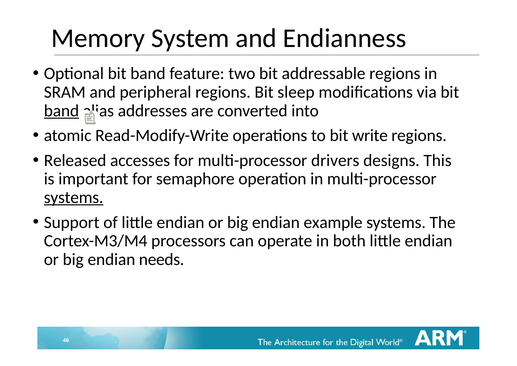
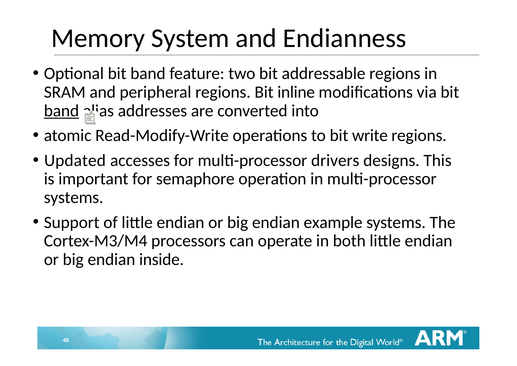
sleep: sleep -> inline
Released: Released -> Updated
systems at (74, 197) underline: present -> none
needs: needs -> inside
